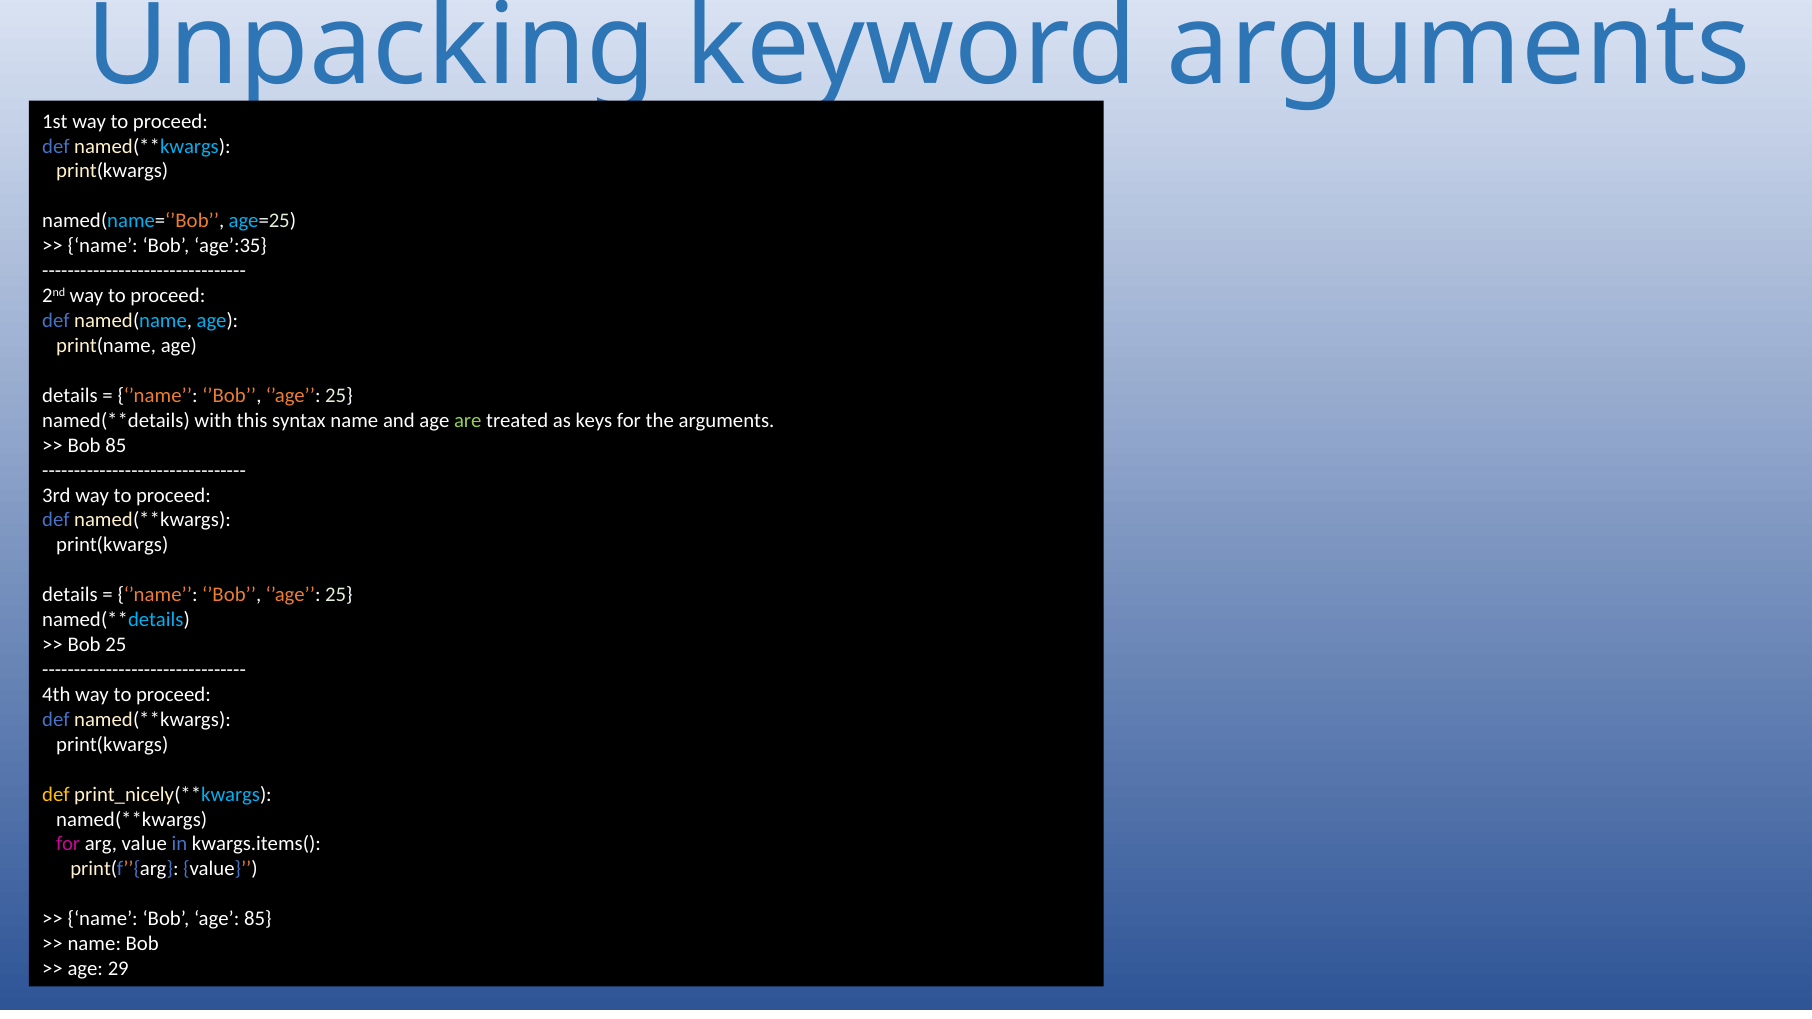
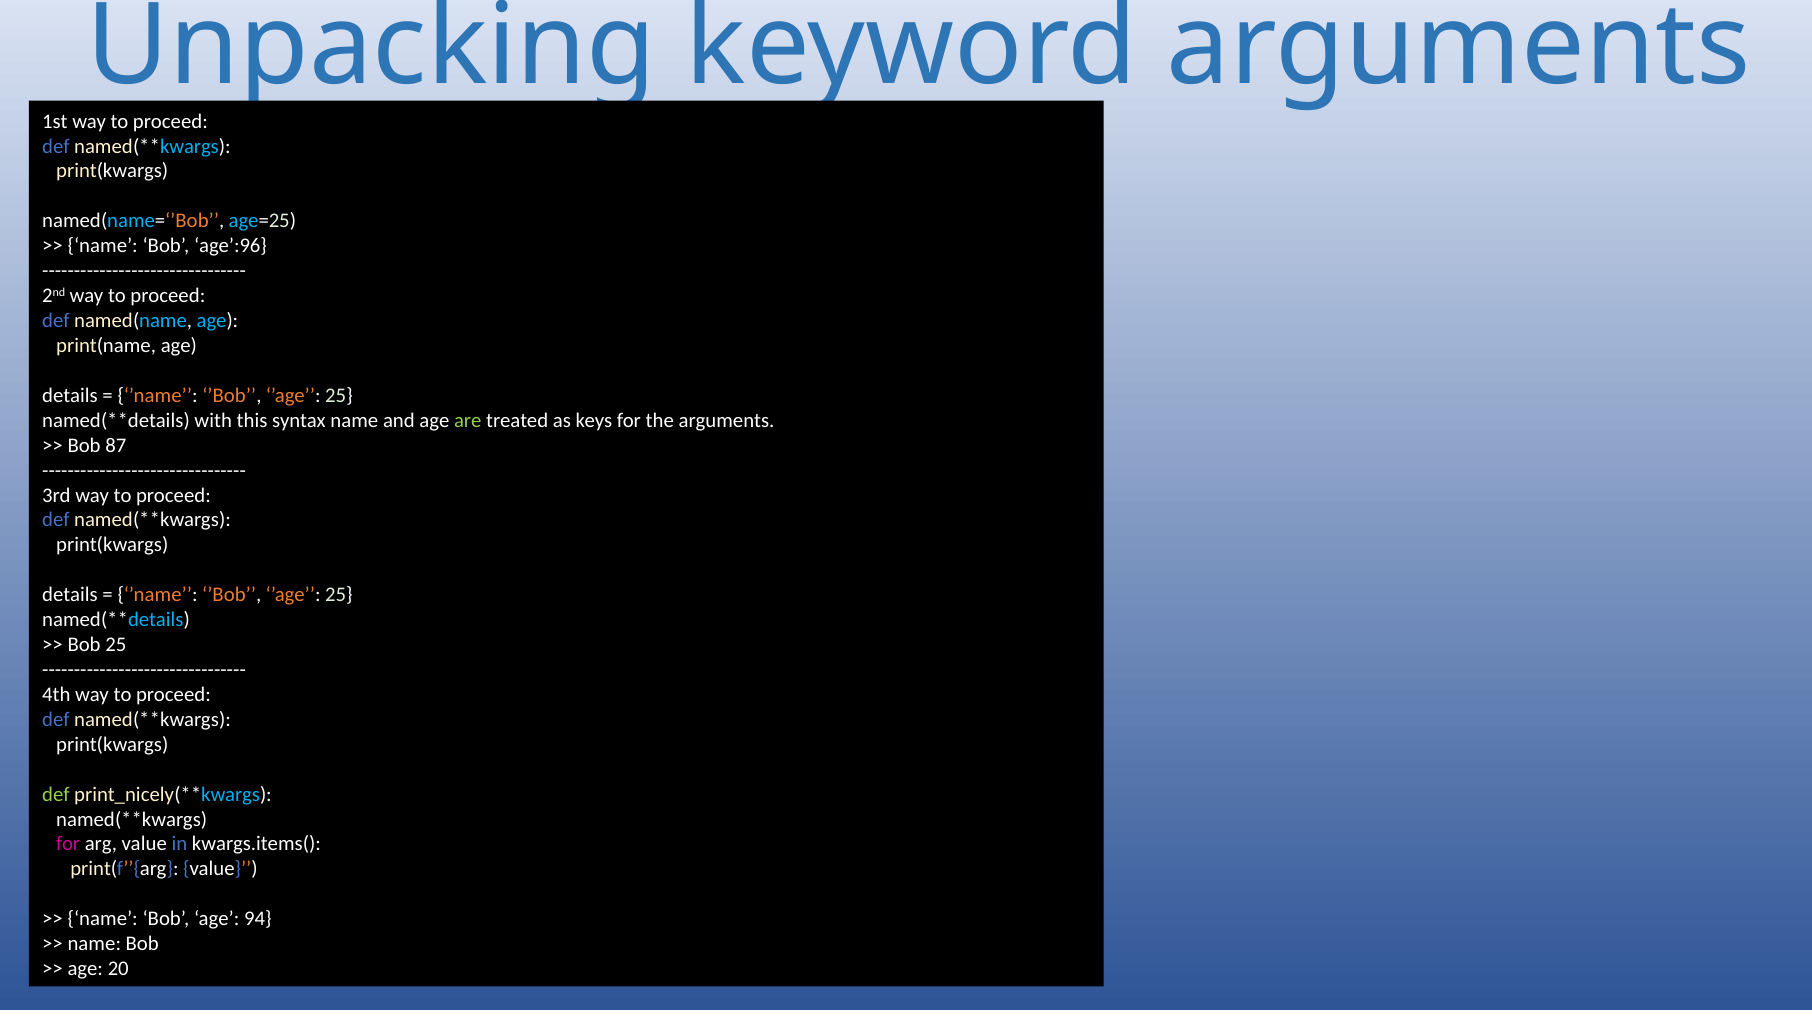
age’:35: age’:35 -> age’:96
Bob 85: 85 -> 87
def at (56, 794) colour: yellow -> light green
age 85: 85 -> 94
29: 29 -> 20
